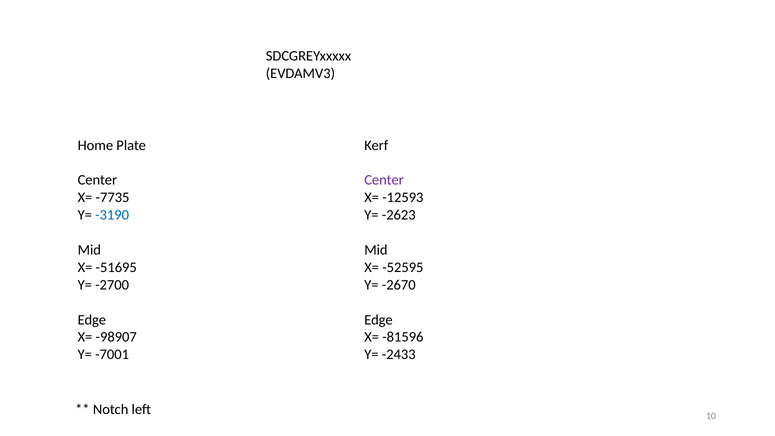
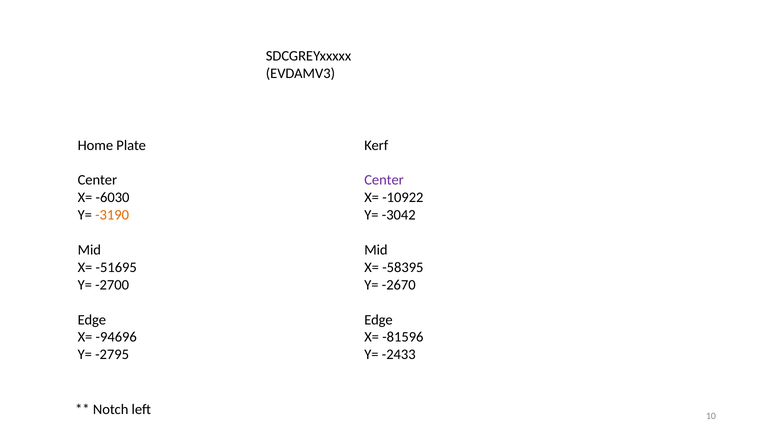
-7735: -7735 -> -6030
-12593: -12593 -> -10922
-3190 colour: blue -> orange
-2623: -2623 -> -3042
-52595: -52595 -> -58395
-98907: -98907 -> -94696
-7001: -7001 -> -2795
